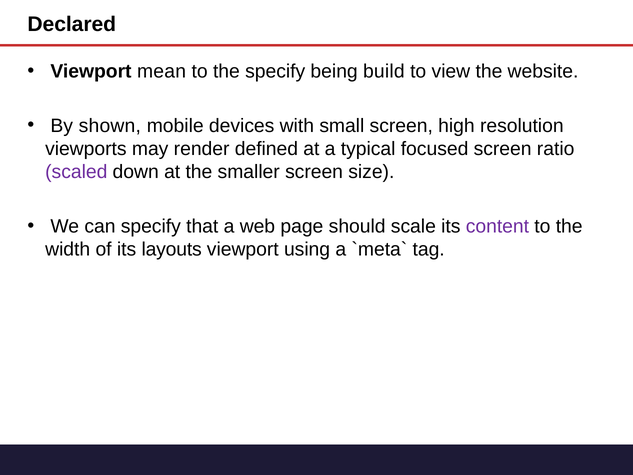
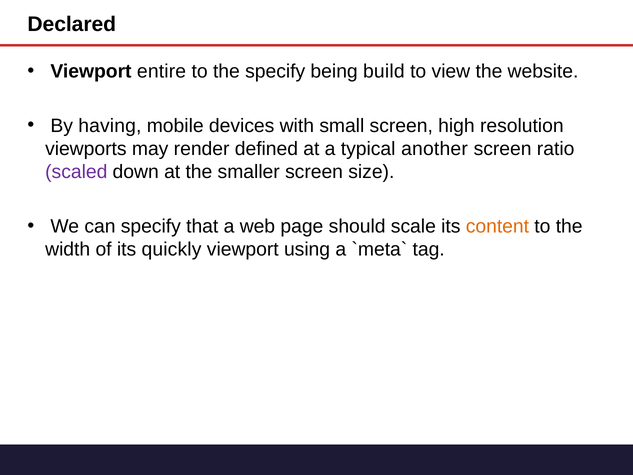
mean: mean -> entire
shown: shown -> having
focused: focused -> another
content colour: purple -> orange
layouts: layouts -> quickly
